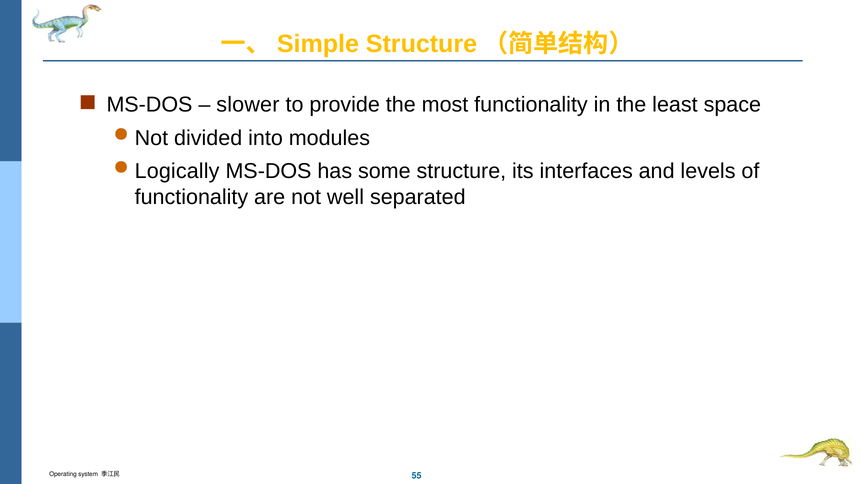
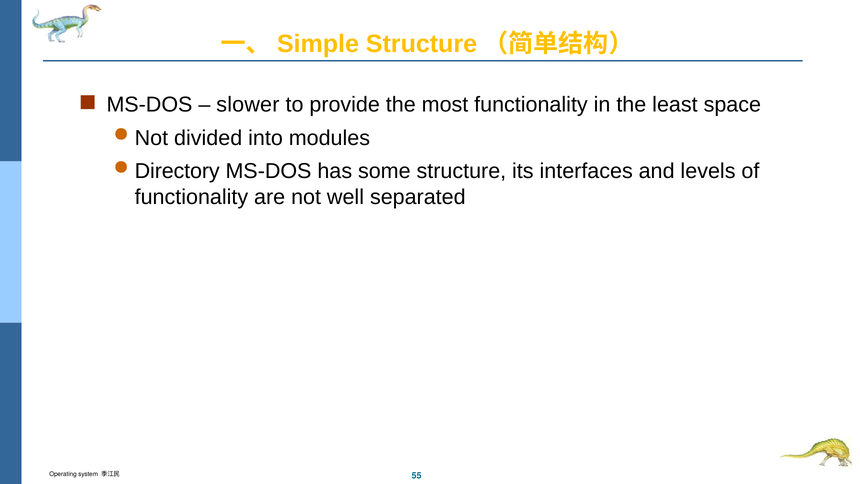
Logically: Logically -> Directory
